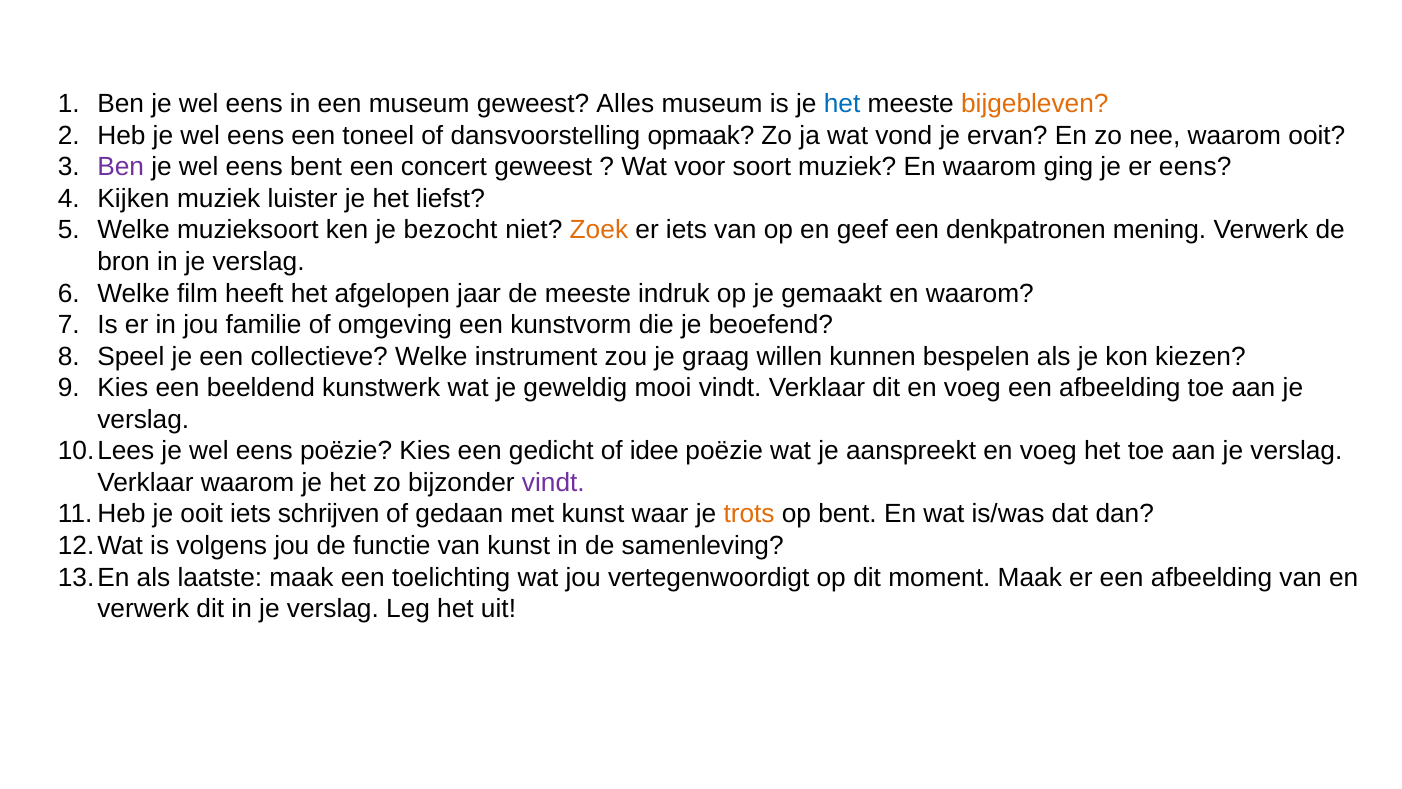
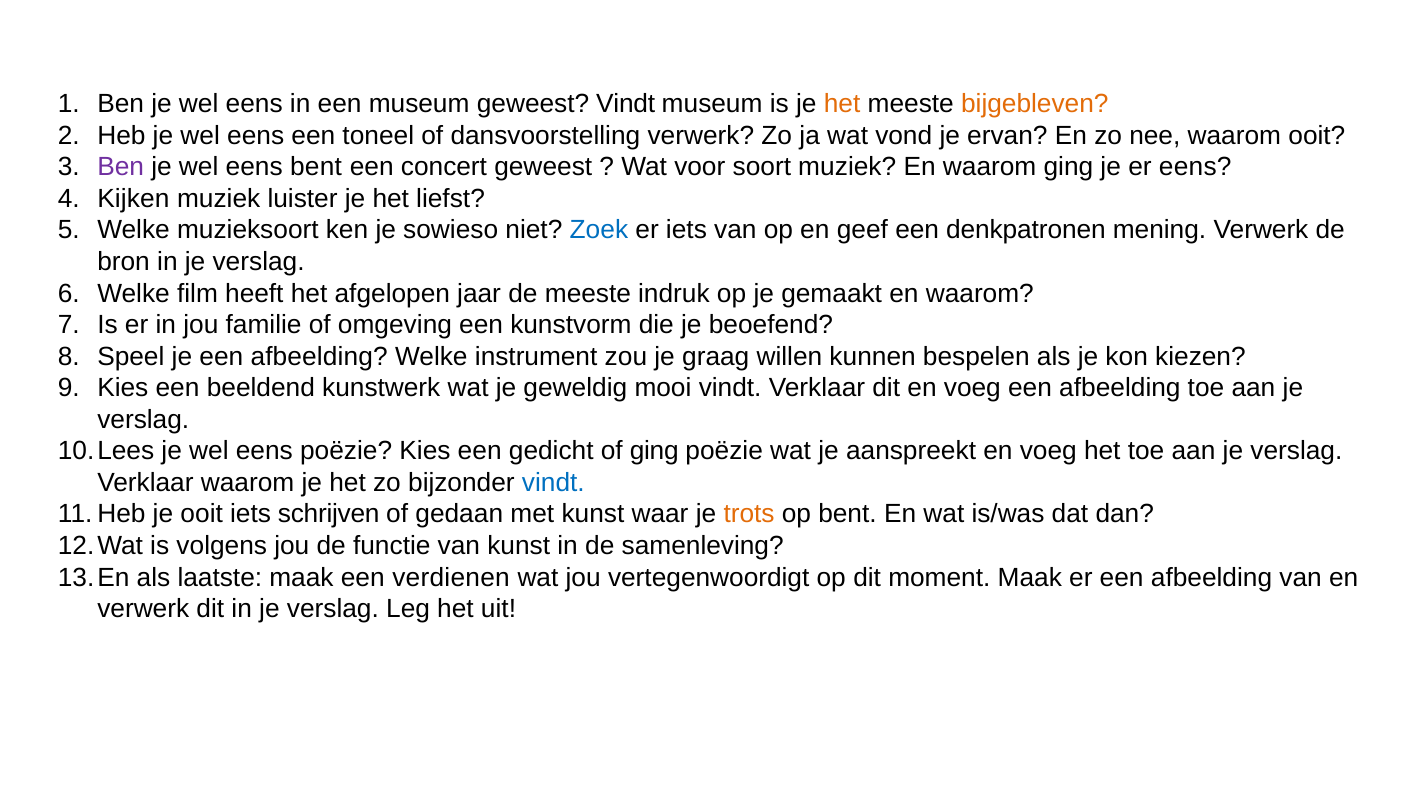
geweest Alles: Alles -> Vindt
het at (842, 104) colour: blue -> orange
dansvoorstelling opmaak: opmaak -> verwerk
bezocht: bezocht -> sowieso
Zoek colour: orange -> blue
je een collectieve: collectieve -> afbeelding
of idee: idee -> ging
vindt at (553, 482) colour: purple -> blue
toelichting: toelichting -> verdienen
